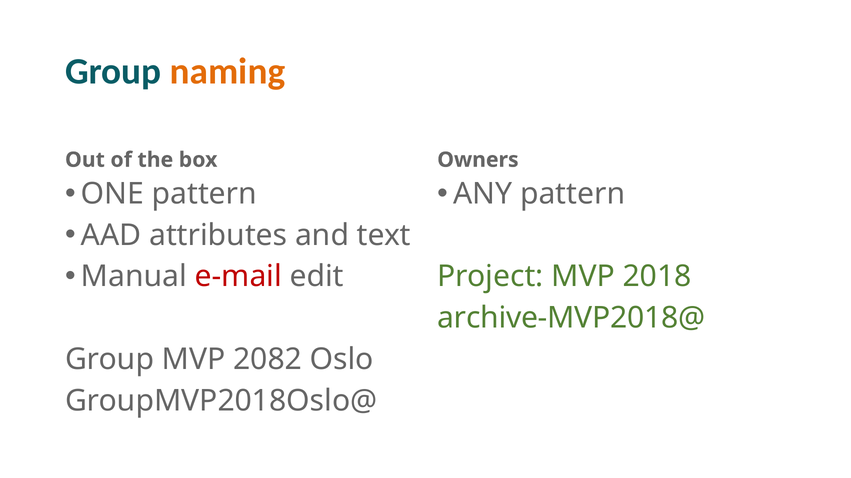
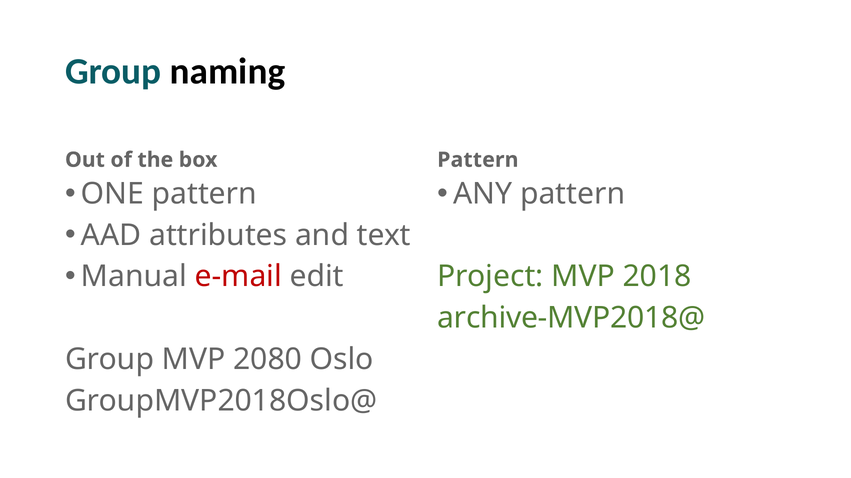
naming colour: orange -> black
Owners at (478, 160): Owners -> Pattern
2082: 2082 -> 2080
